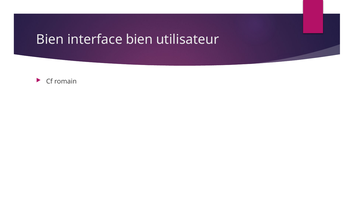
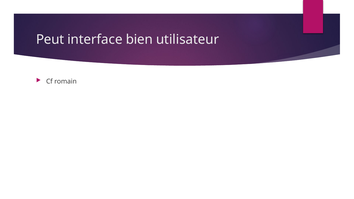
Bien at (50, 39): Bien -> Peut
